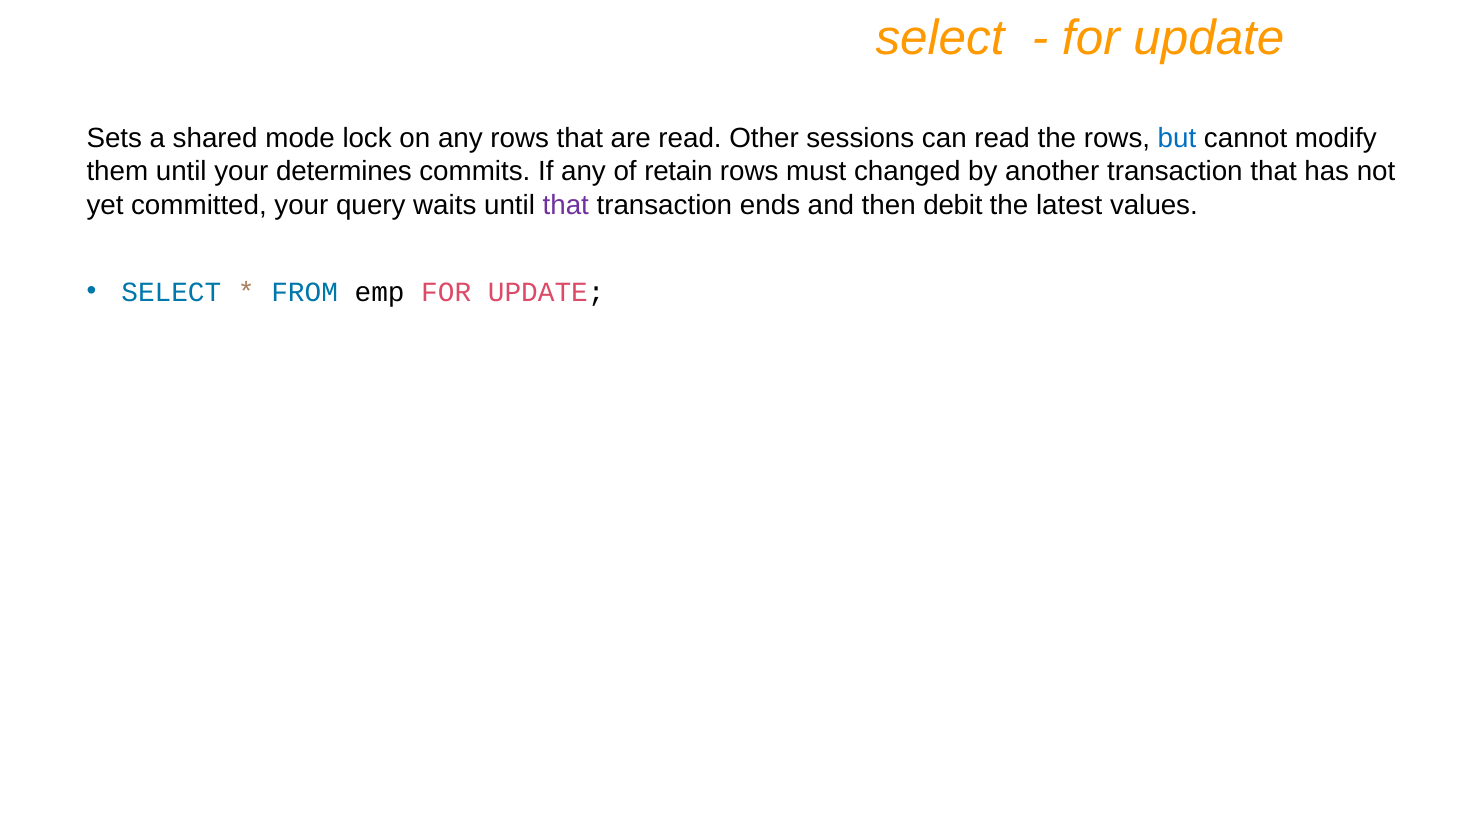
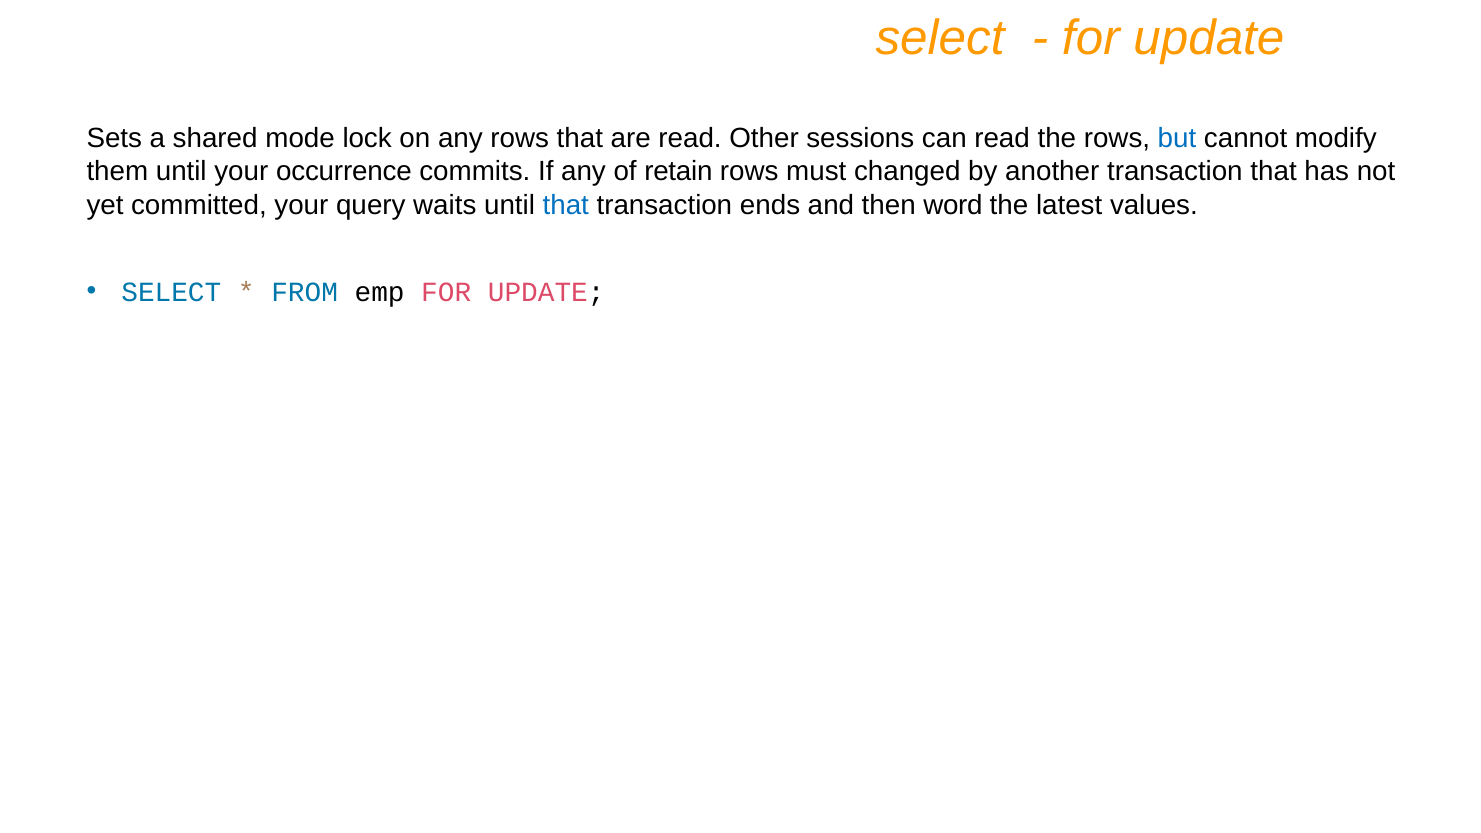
determines: determines -> occurrence
that at (566, 205) colour: purple -> blue
debit: debit -> word
